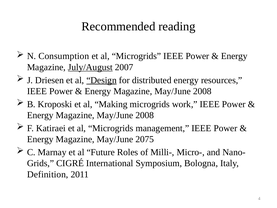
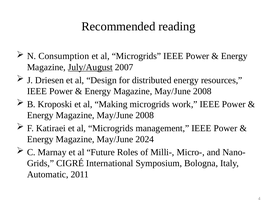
Design underline: present -> none
2075: 2075 -> 2024
Definition: Definition -> Automatic
